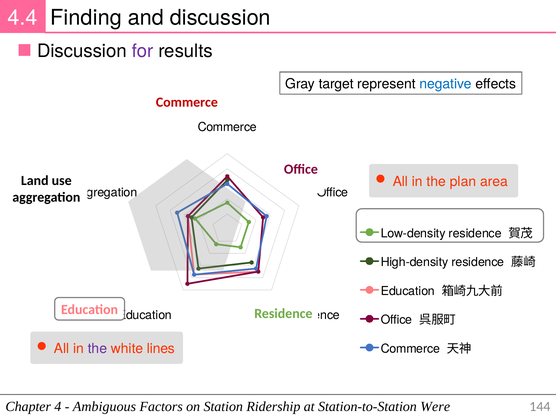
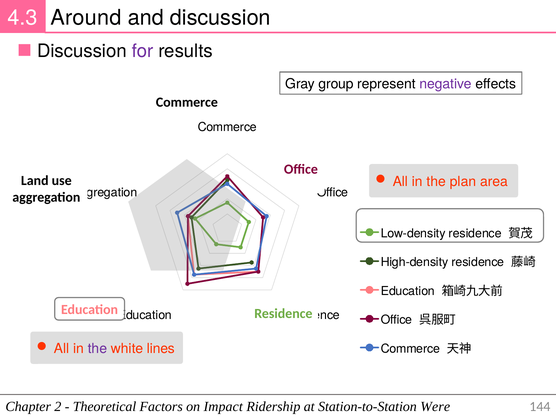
4.4: 4.4 -> 4.3
Finding: Finding -> Around
target: target -> group
negative colour: blue -> purple
Commerce at (187, 102) colour: red -> black
4: 4 -> 2
Ambiguous: Ambiguous -> Theoretical
Station: Station -> Impact
